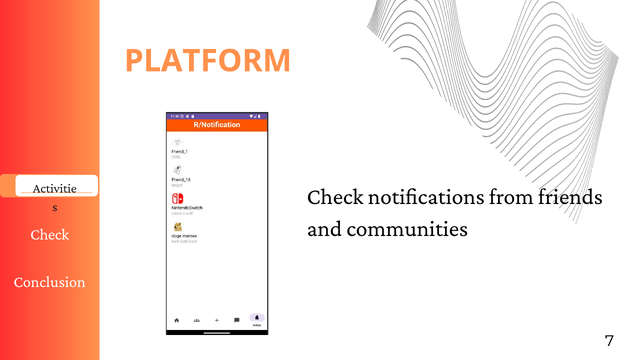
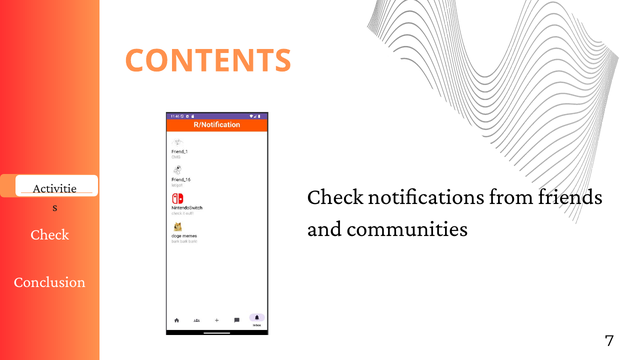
PLATFORM: PLATFORM -> CONTENTS
